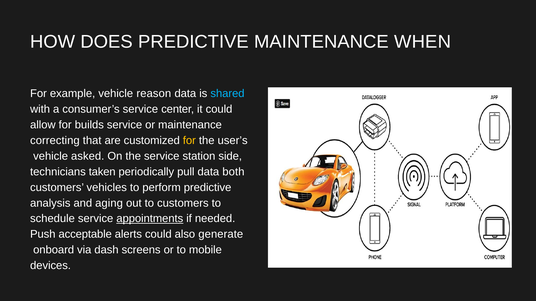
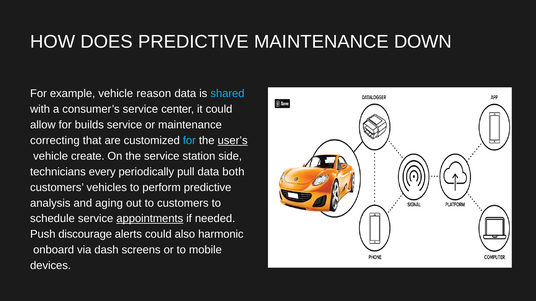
WHEN: WHEN -> DOWN
for at (189, 141) colour: yellow -> light blue
user’s underline: none -> present
asked: asked -> create
taken: taken -> every
acceptable: acceptable -> discourage
generate: generate -> harmonic
